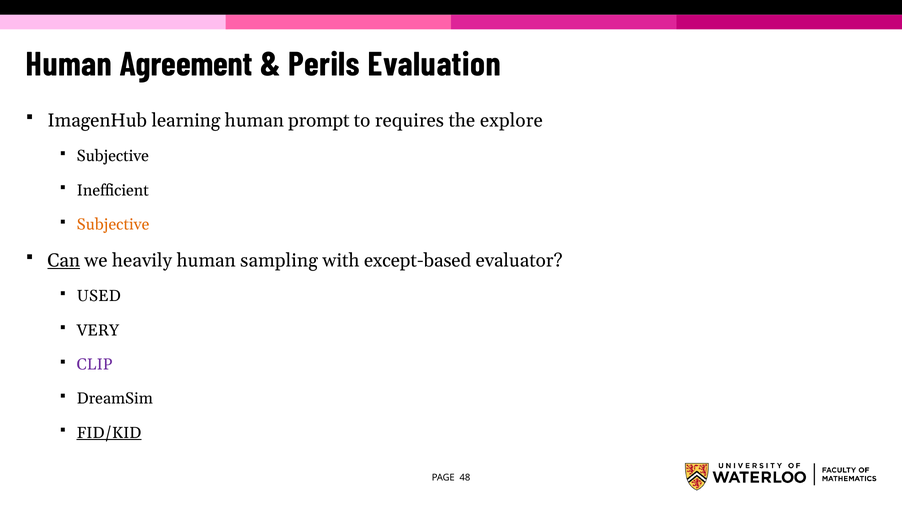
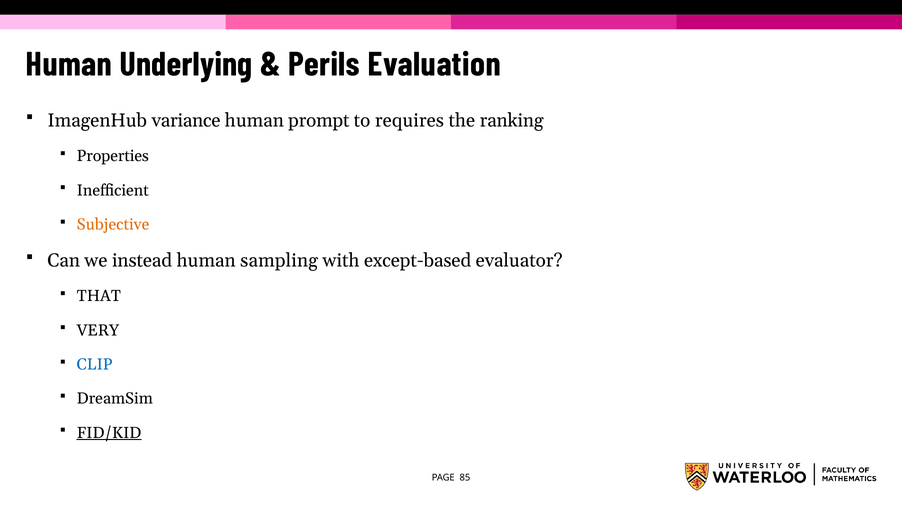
Agreement: Agreement -> Underlying
learning: learning -> variance
explore: explore -> ranking
Subjective at (113, 156): Subjective -> Properties
Can underline: present -> none
heavily: heavily -> instead
USED: USED -> THAT
CLIP colour: purple -> blue
48: 48 -> 85
